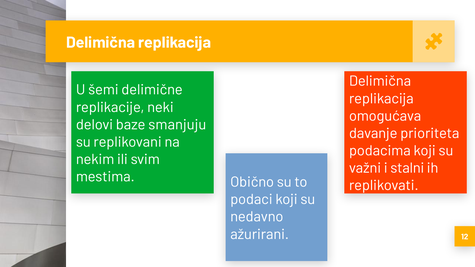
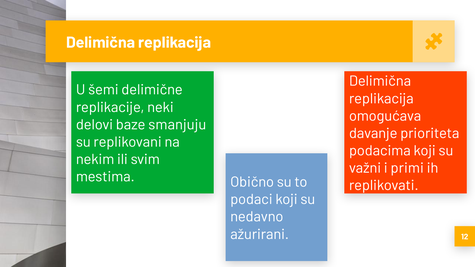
stalni: stalni -> primi
